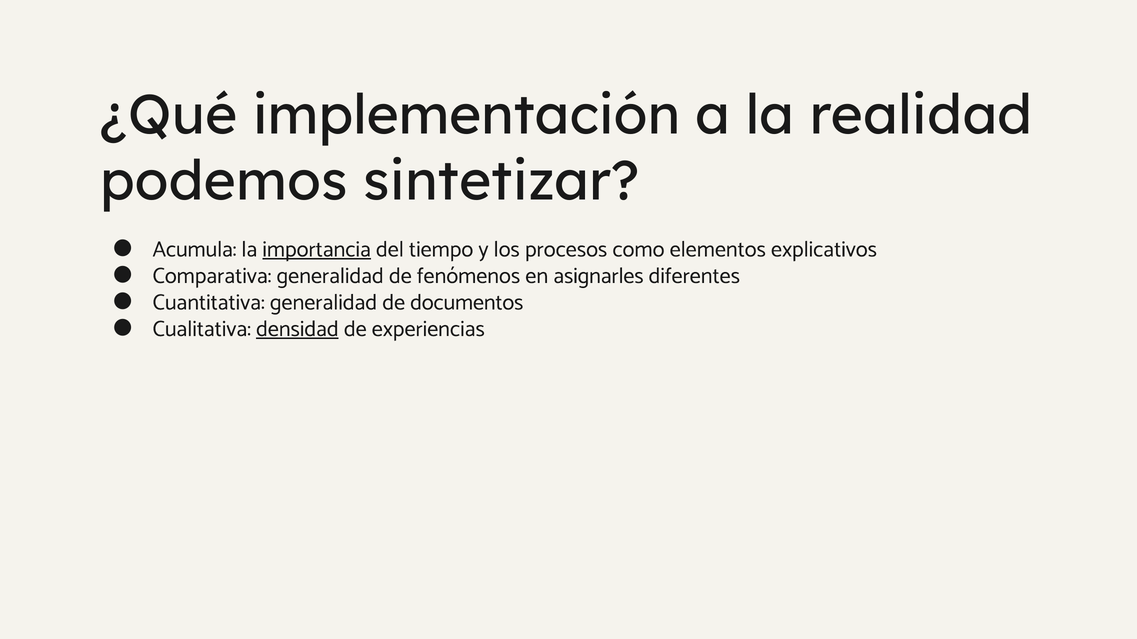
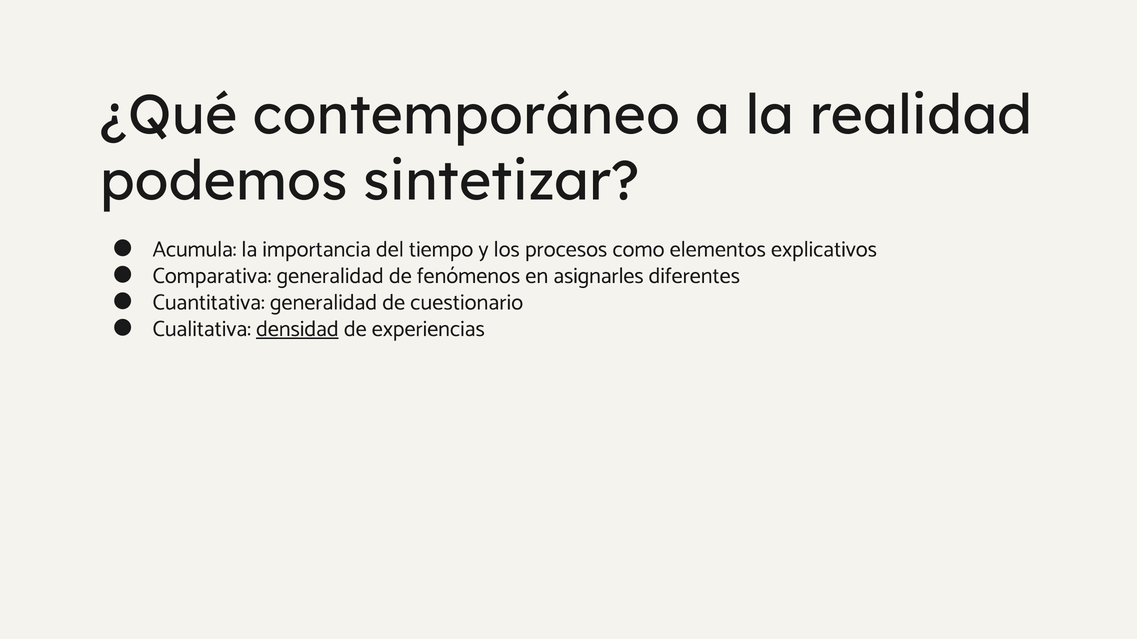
implementación: implementación -> contemporáneo
importancia underline: present -> none
documentos: documentos -> cuestionario
